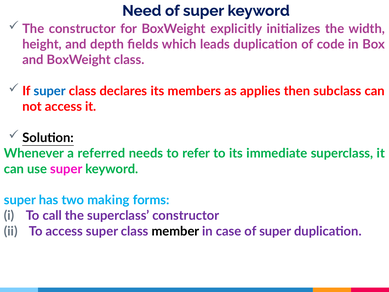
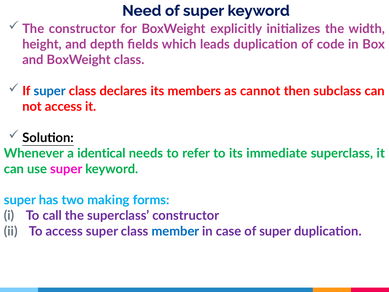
applies: applies -> cannot
referred: referred -> identical
member colour: black -> blue
